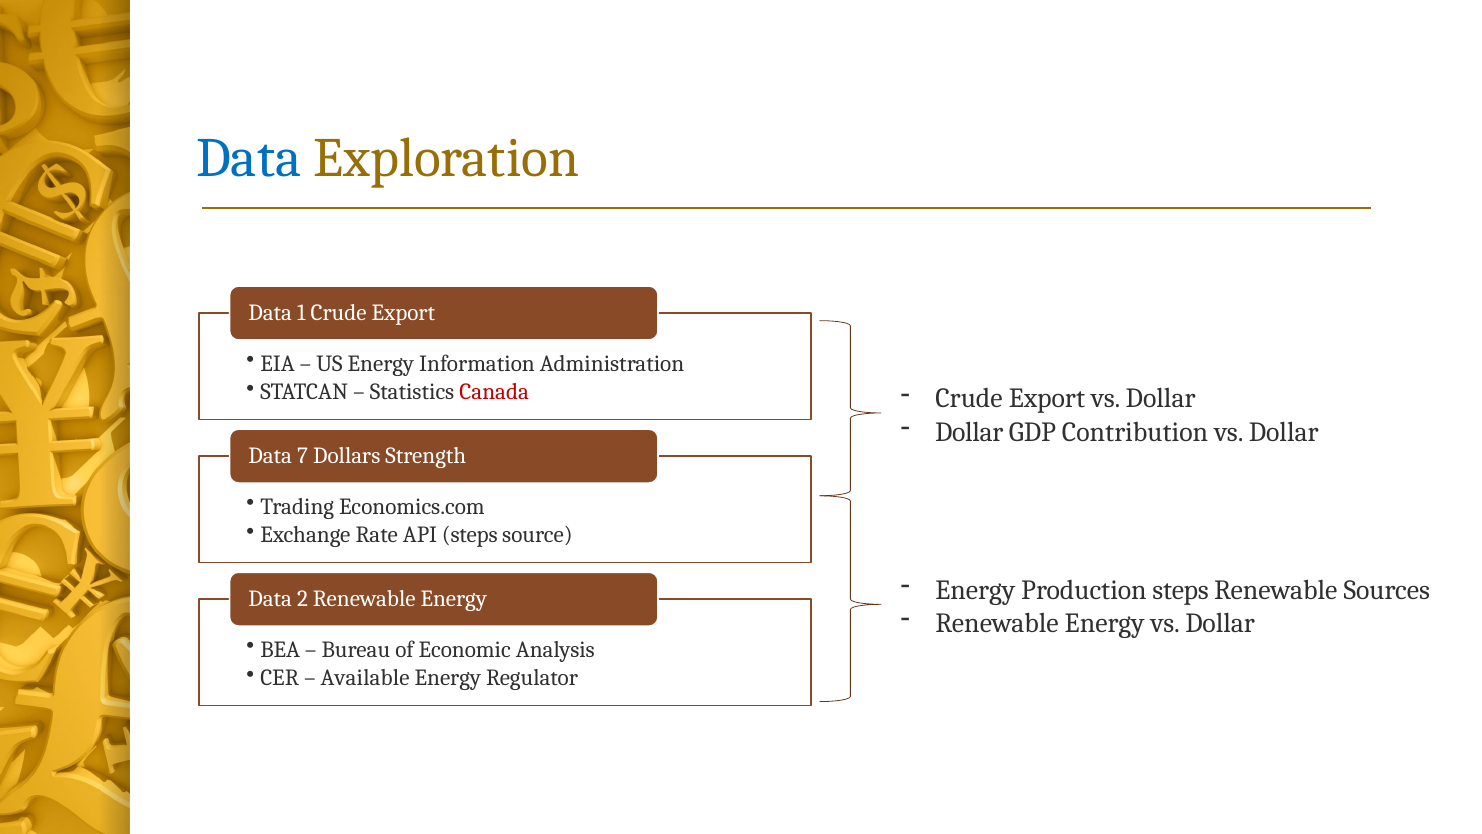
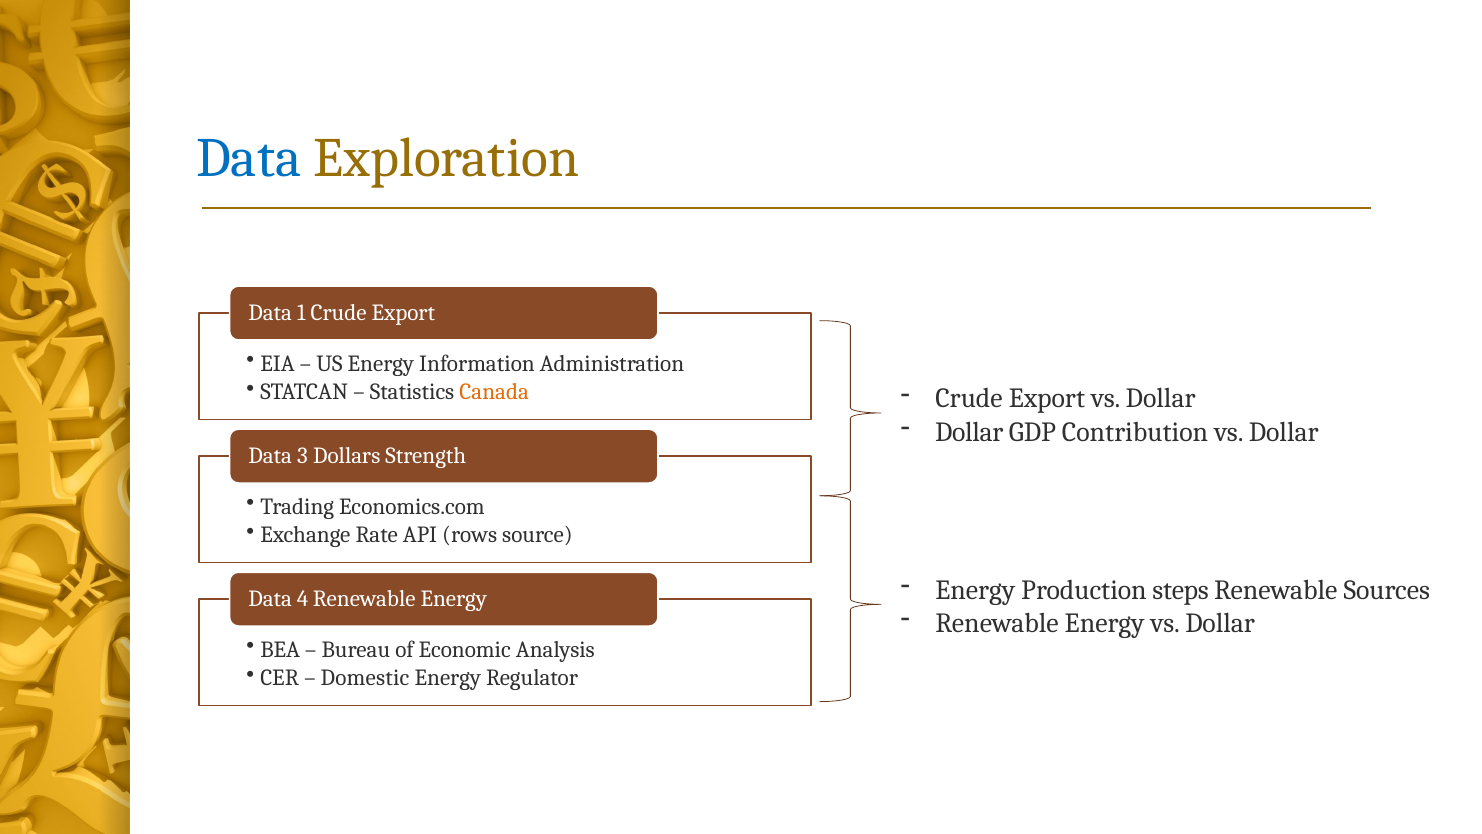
Canada colour: red -> orange
7: 7 -> 3
API steps: steps -> rows
2: 2 -> 4
Available: Available -> Domestic
